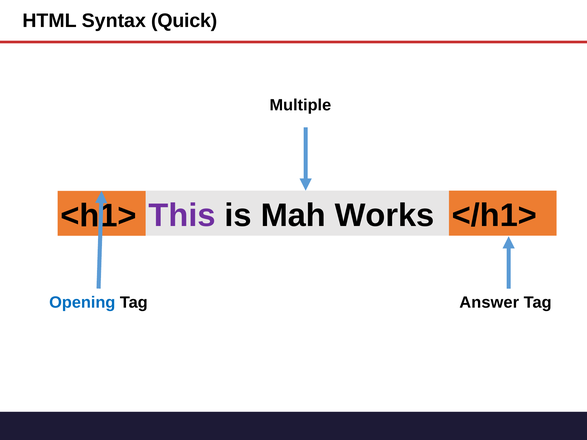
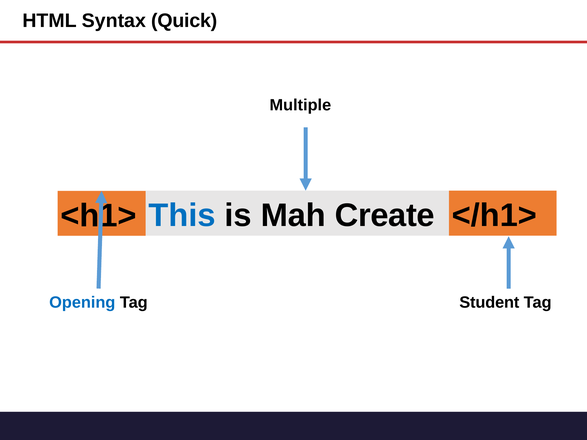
This colour: purple -> blue
Works: Works -> Create
Answer: Answer -> Student
